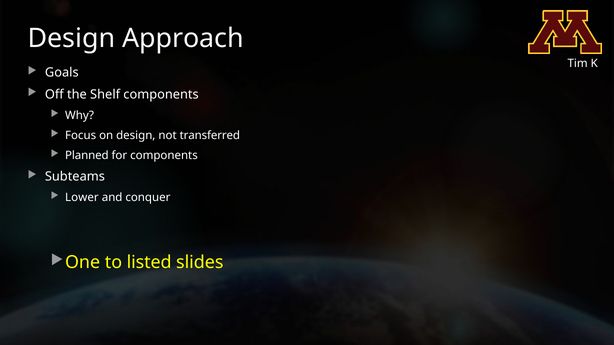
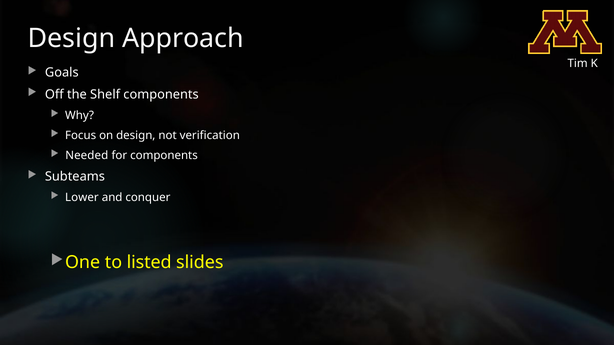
transferred: transferred -> verification
Planned: Planned -> Needed
